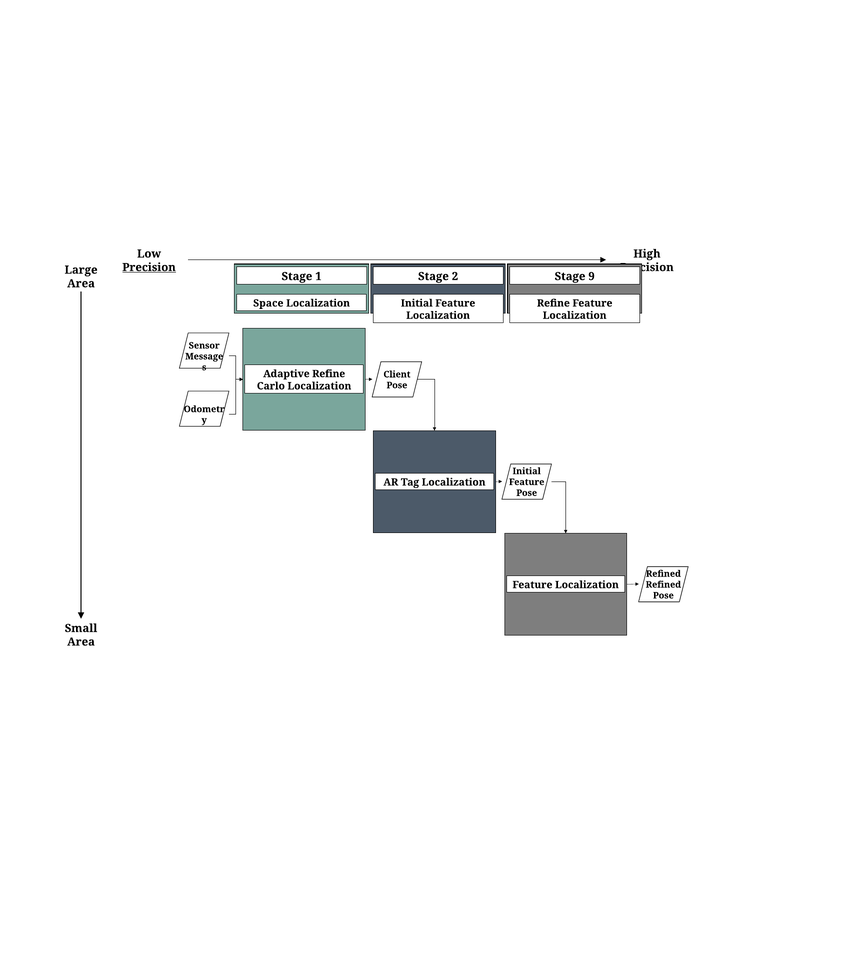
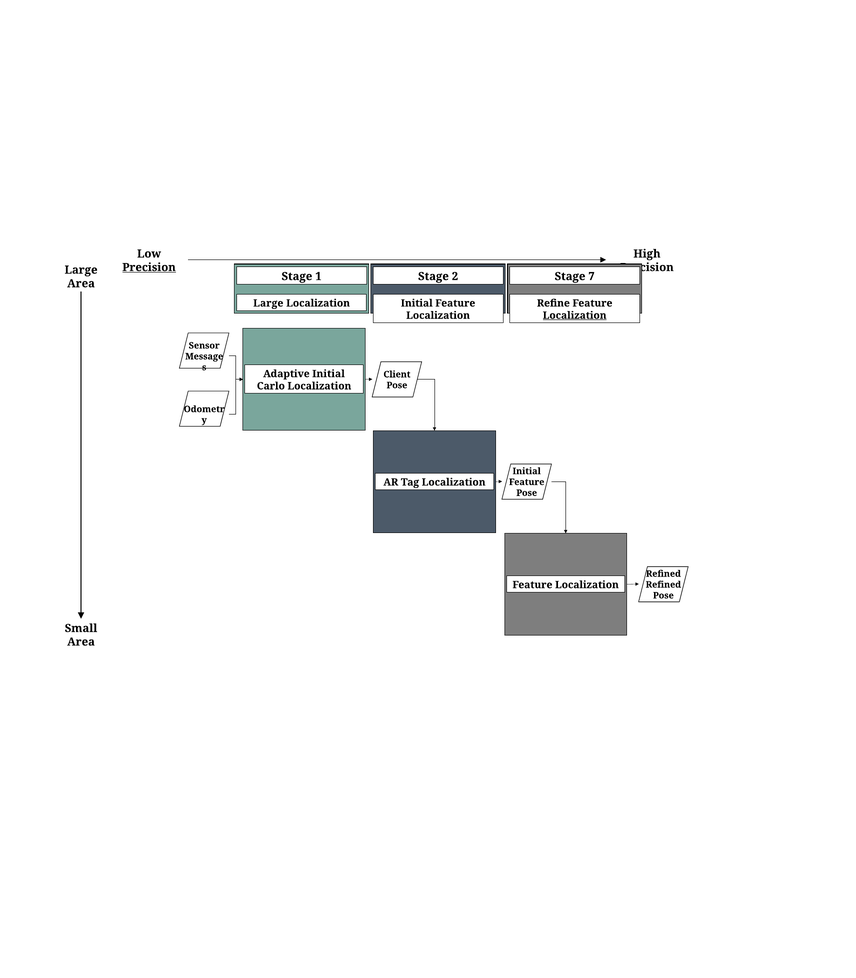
9: 9 -> 7
Space at (268, 303): Space -> Large
Localization at (575, 316) underline: none -> present
Adaptive Refine: Refine -> Initial
